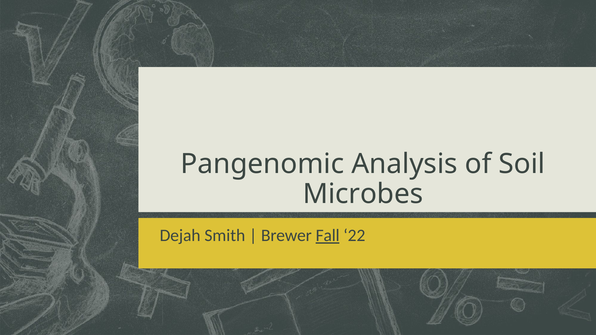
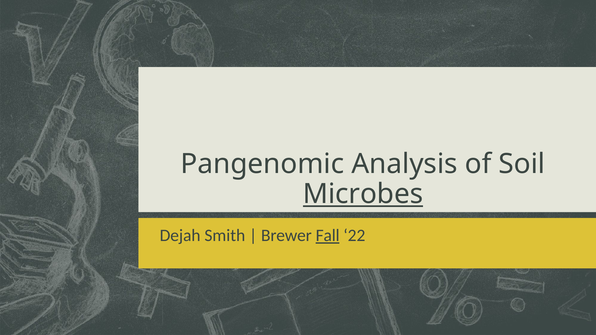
Microbes underline: none -> present
